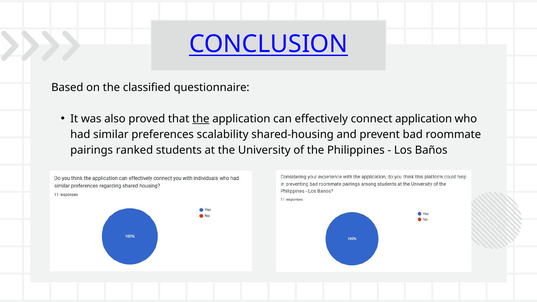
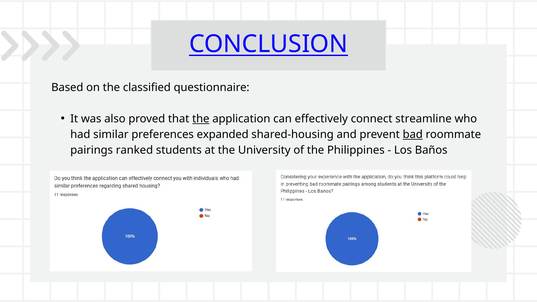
connect application: application -> streamline
scalability: scalability -> expanded
bad underline: none -> present
